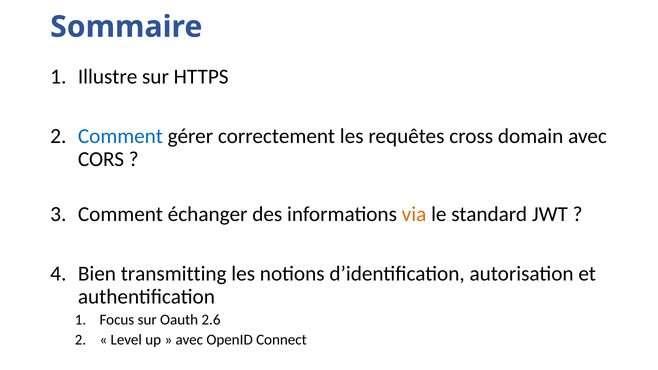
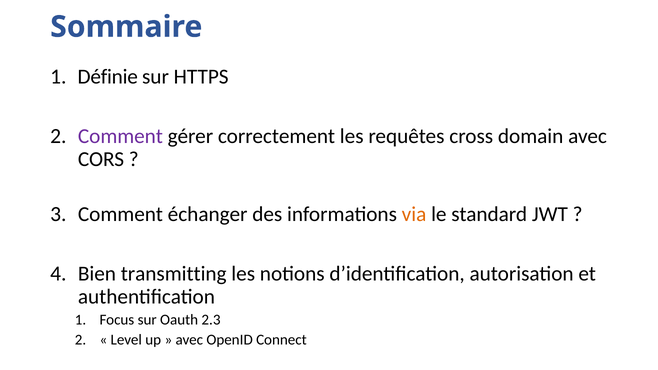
Illustre: Illustre -> Définie
Comment at (120, 136) colour: blue -> purple
2.6: 2.6 -> 2.3
